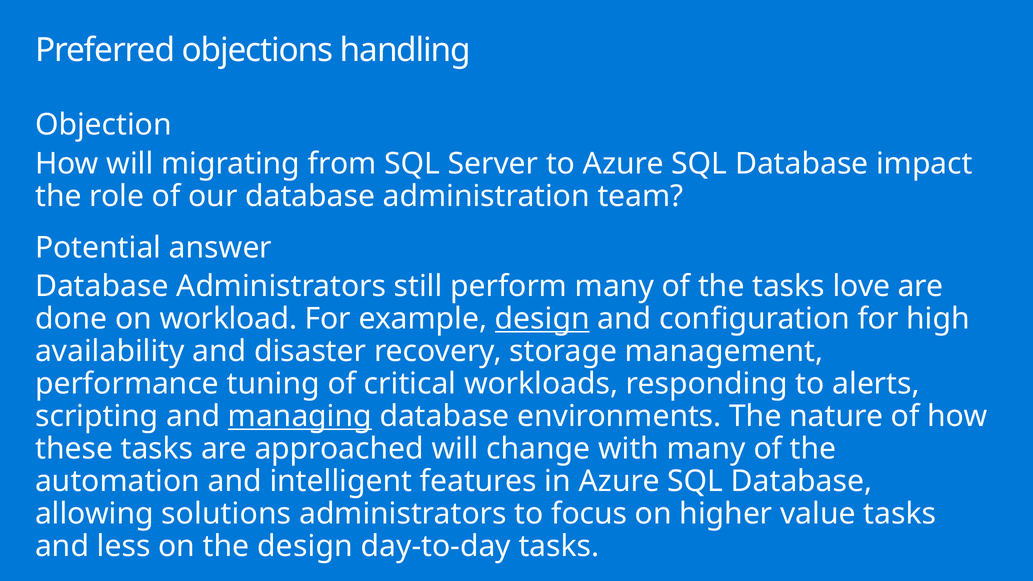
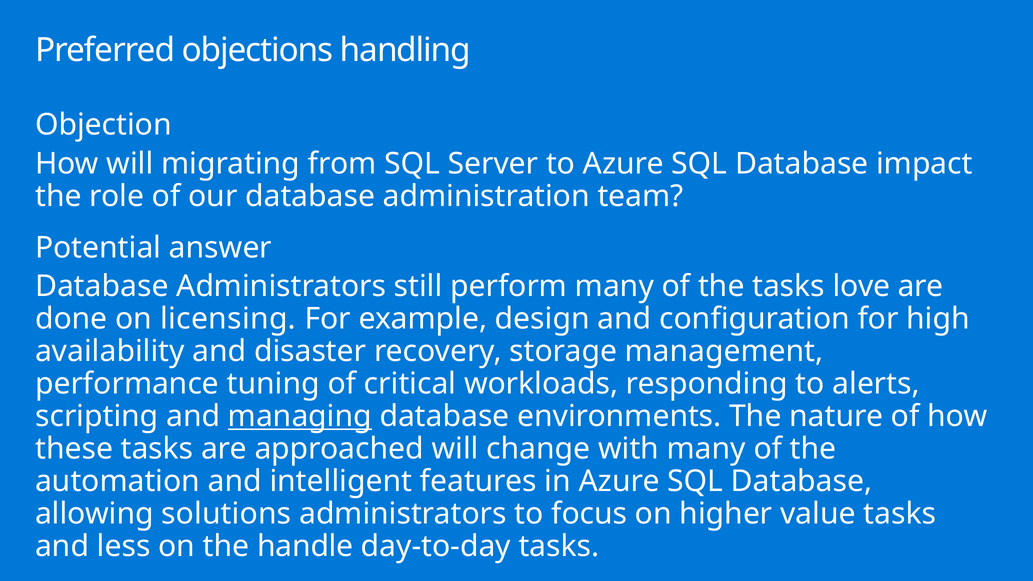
workload: workload -> licensing
design at (542, 319) underline: present -> none
the design: design -> handle
